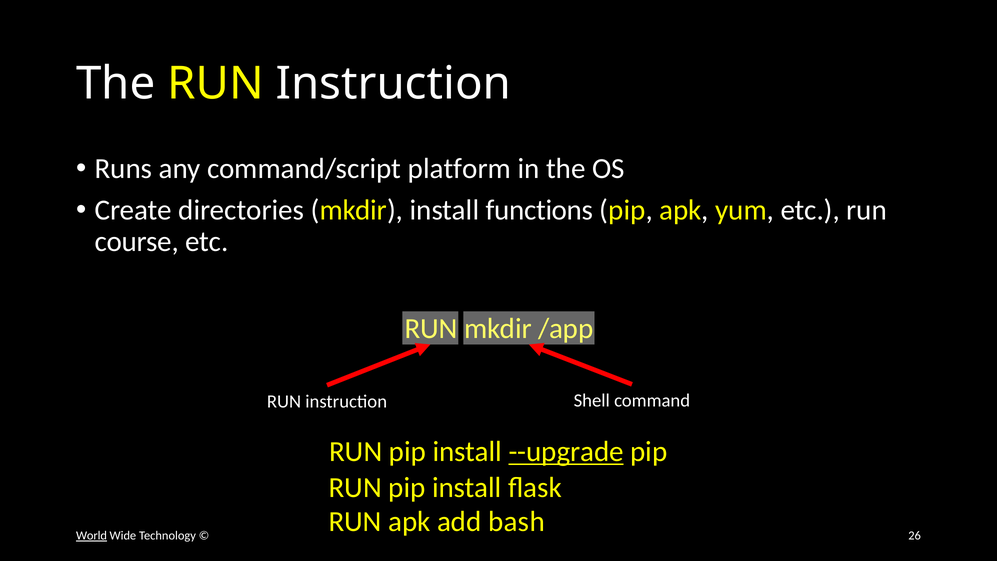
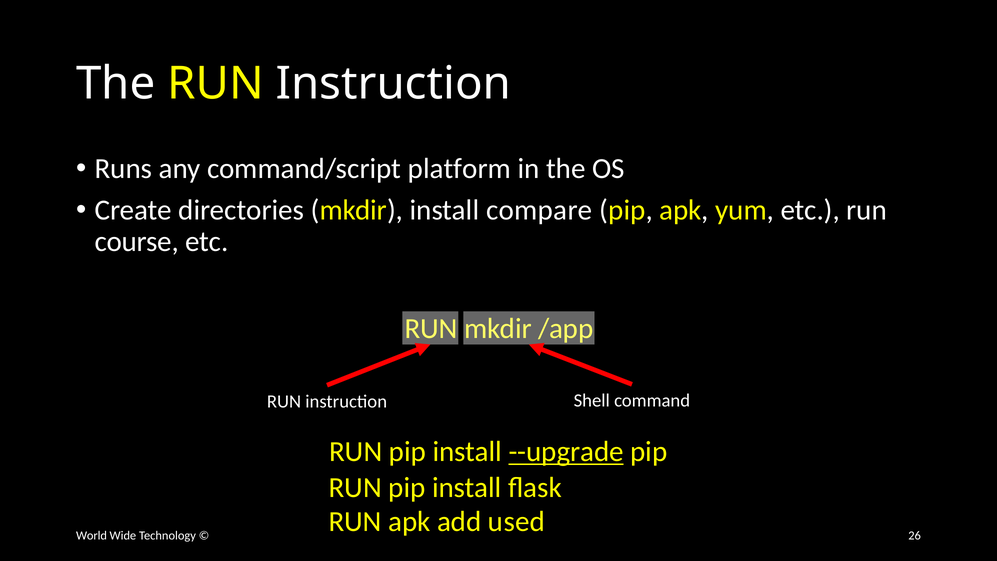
functions: functions -> compare
bash: bash -> used
World underline: present -> none
